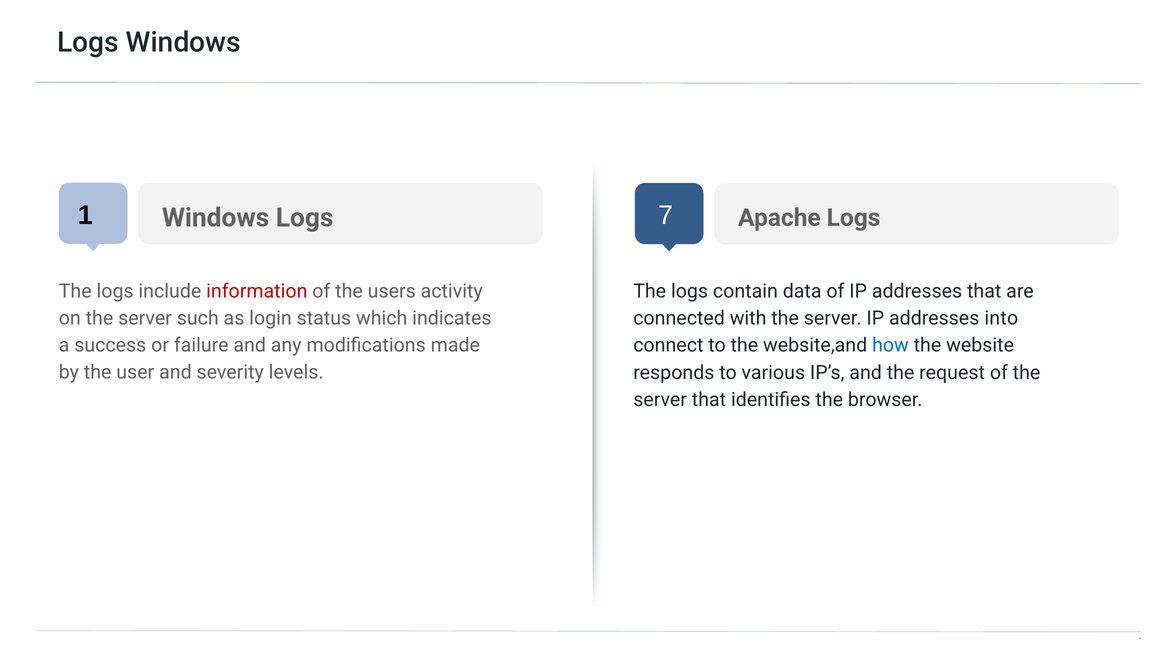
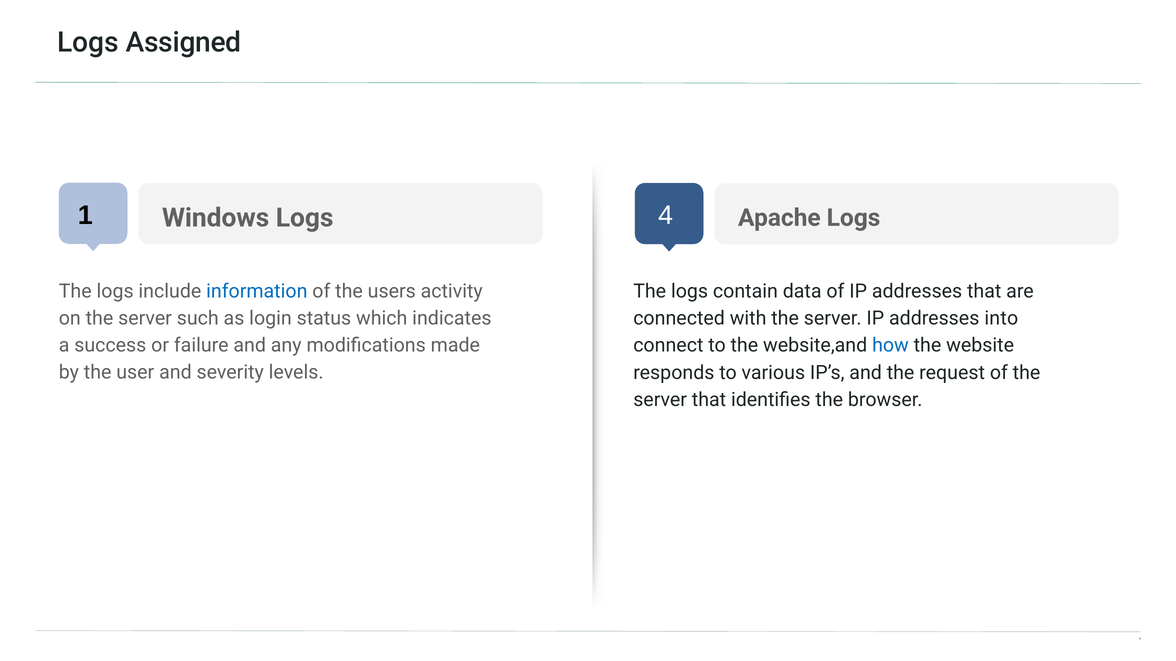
Logs Windows: Windows -> Assigned
7: 7 -> 4
information colour: red -> blue
